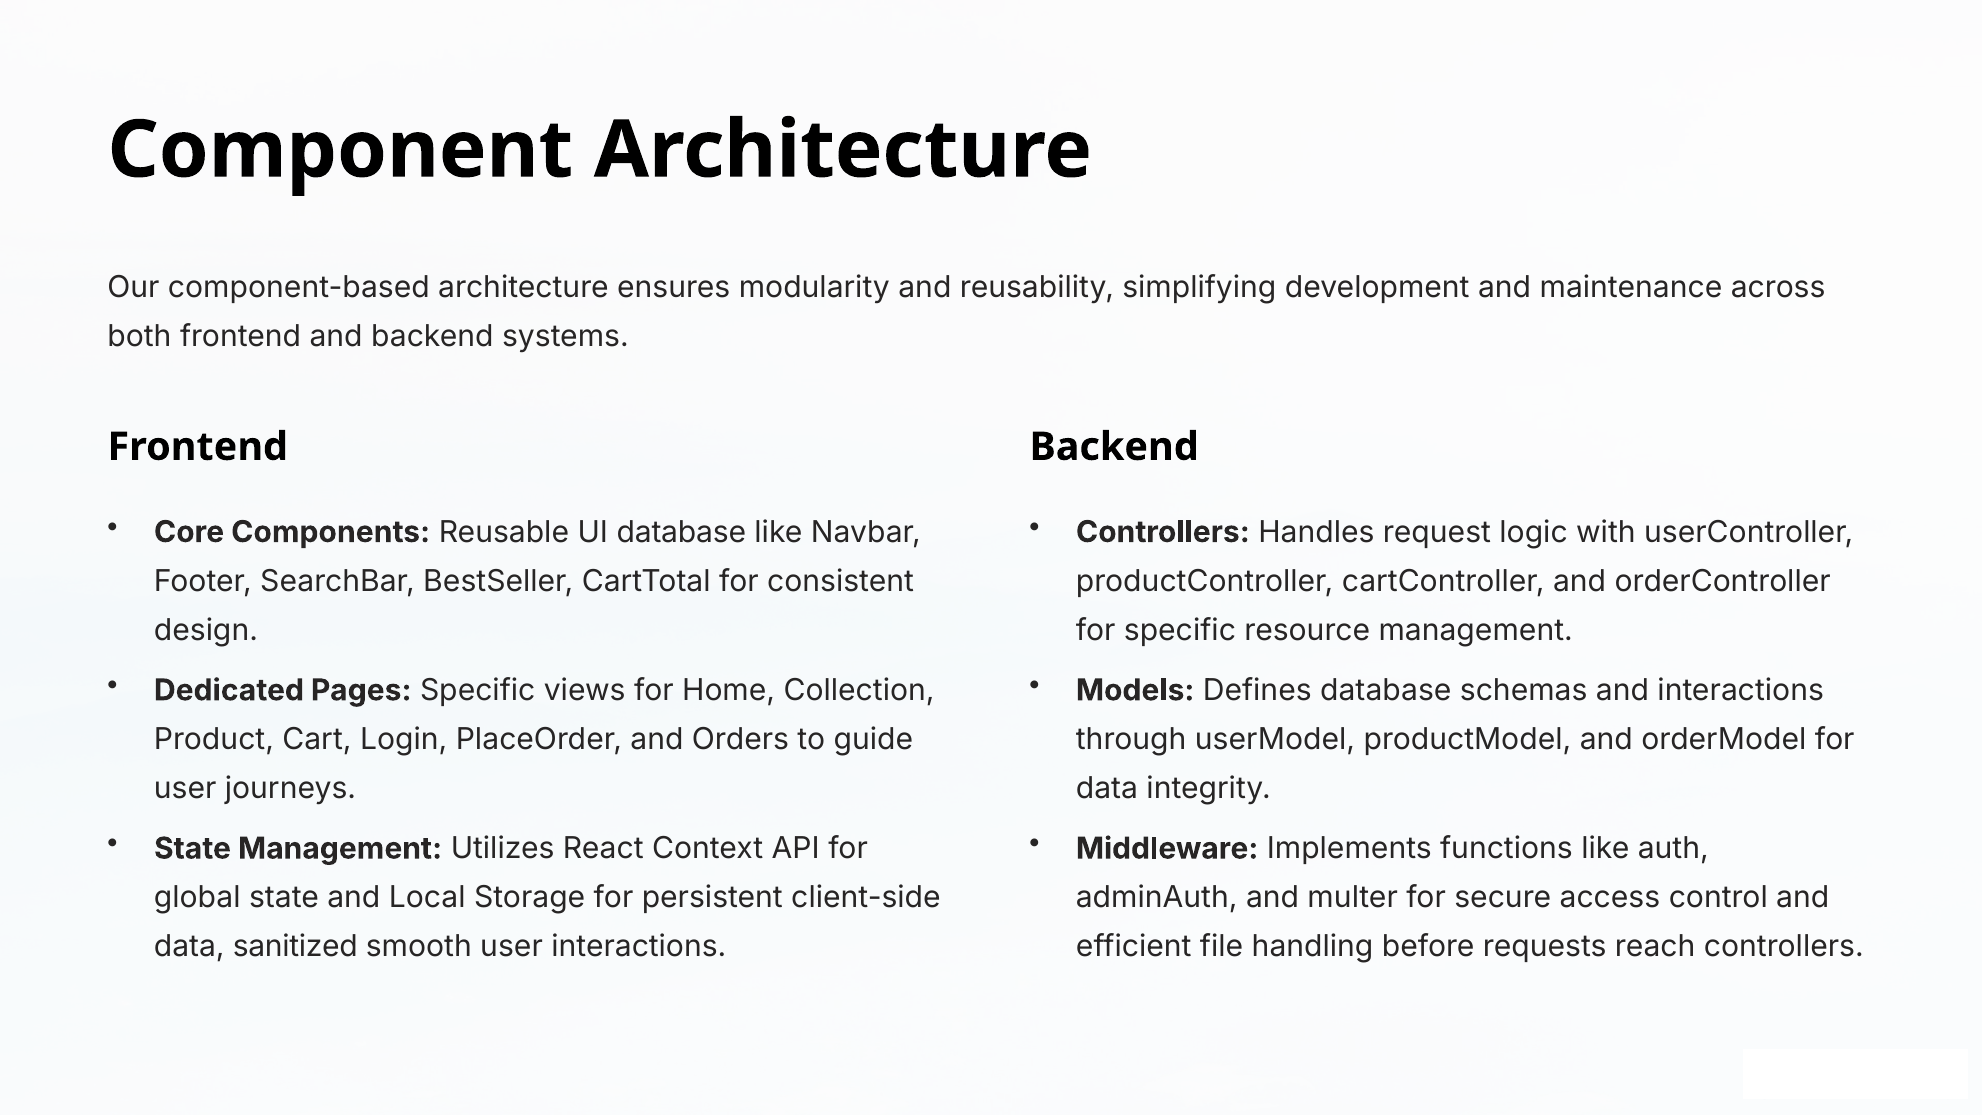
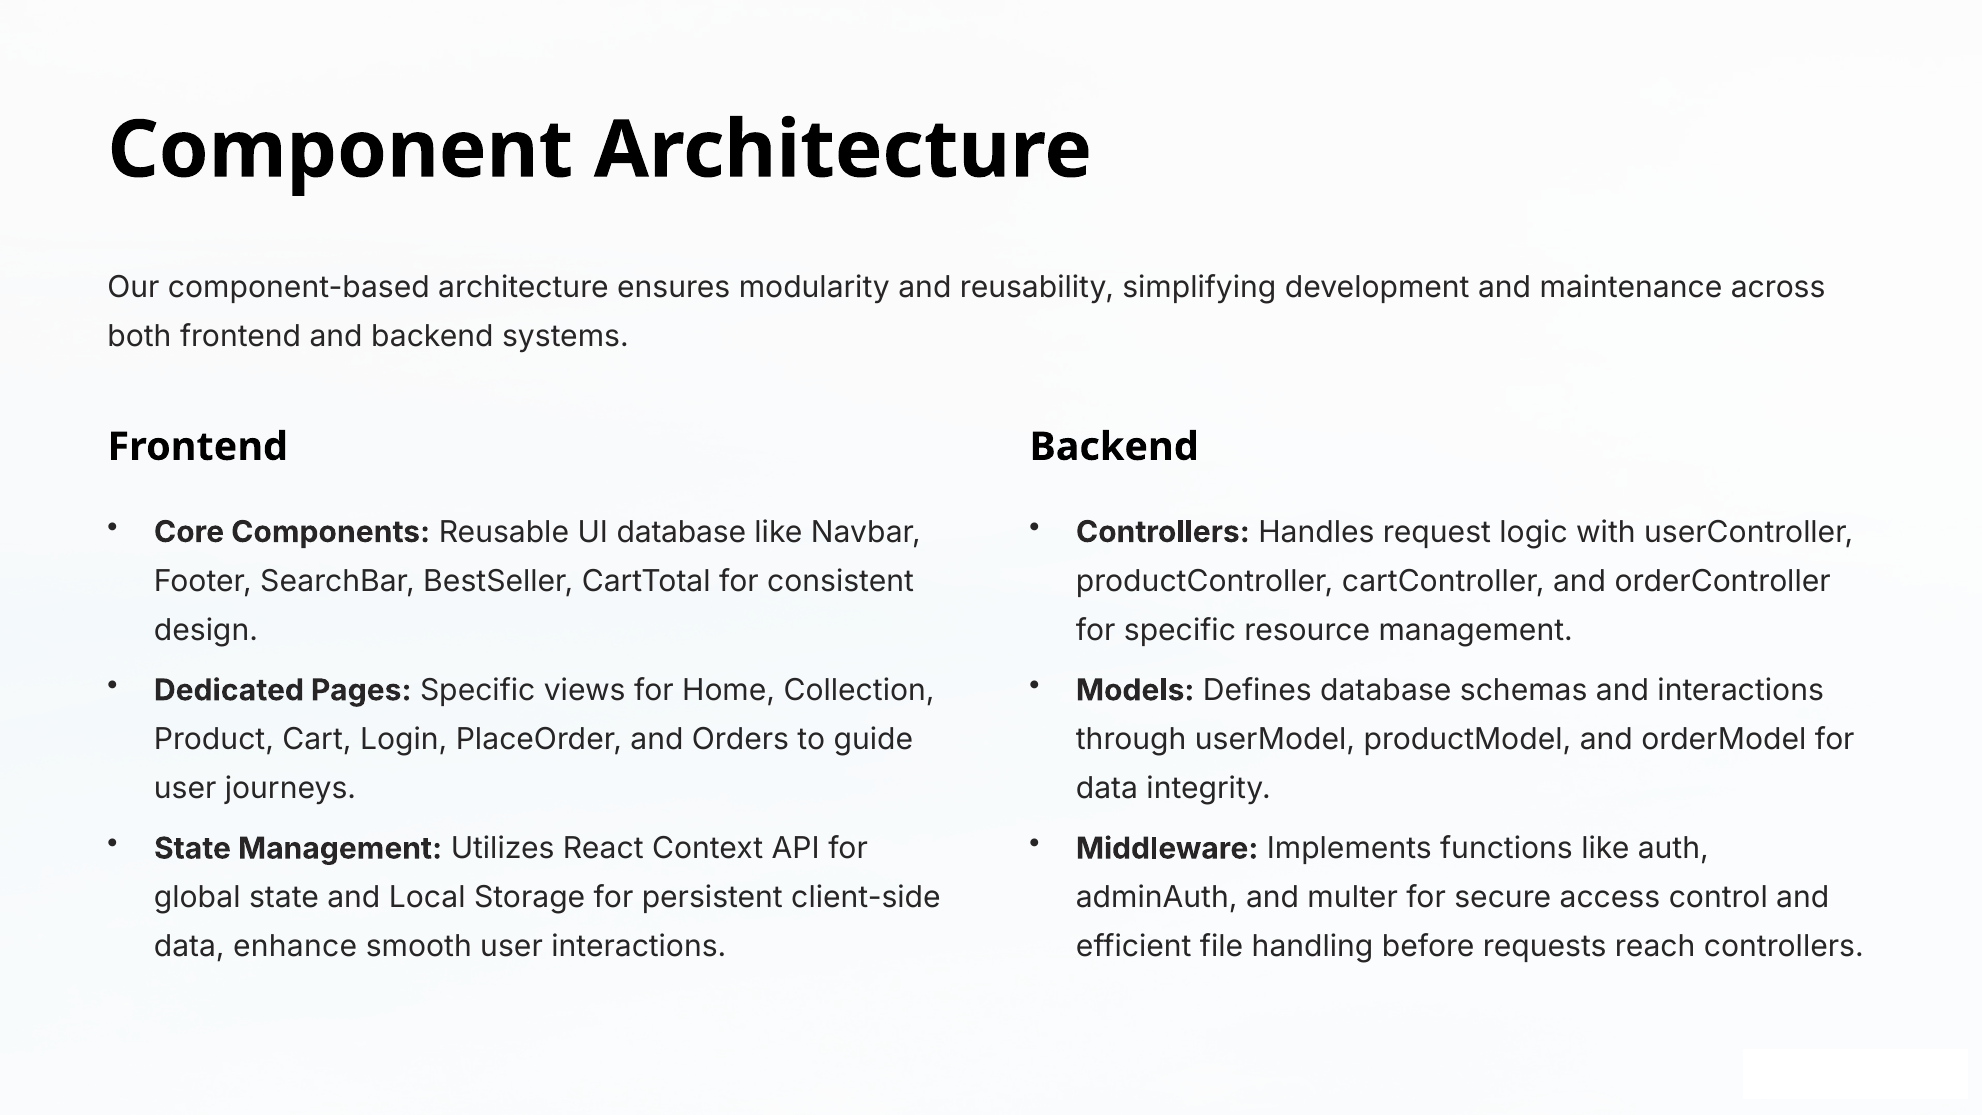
sanitized: sanitized -> enhance
